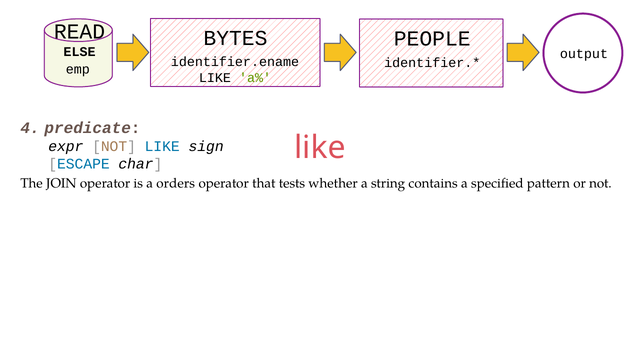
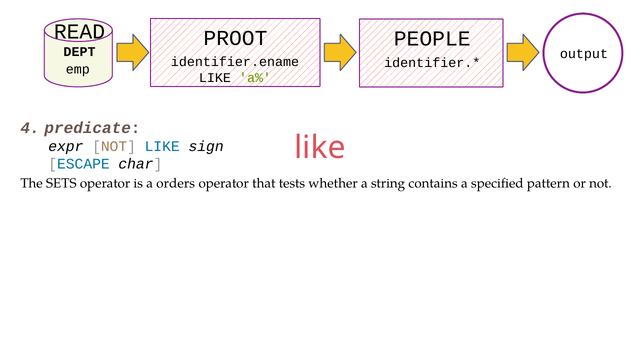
BYTES: BYTES -> PROOT
ELSE: ELSE -> DEPT
JOIN: JOIN -> SETS
